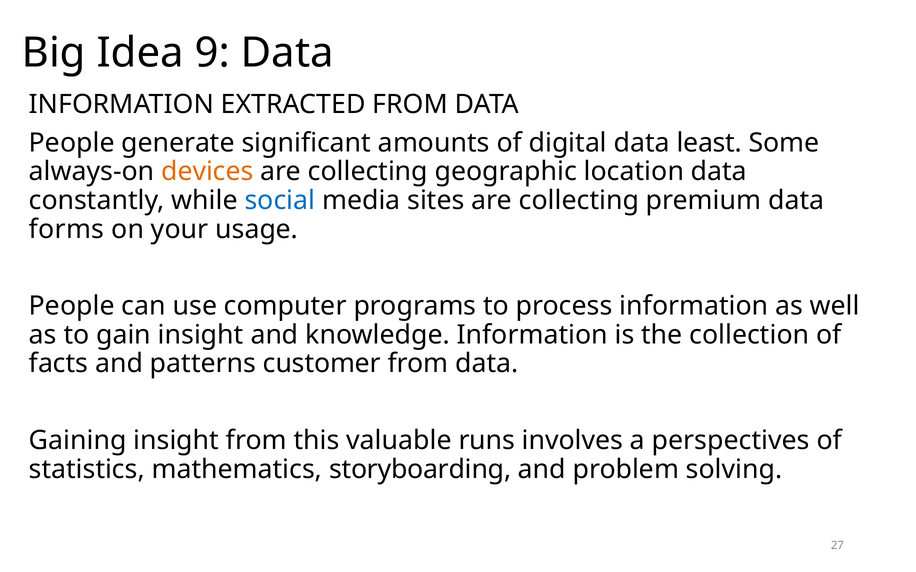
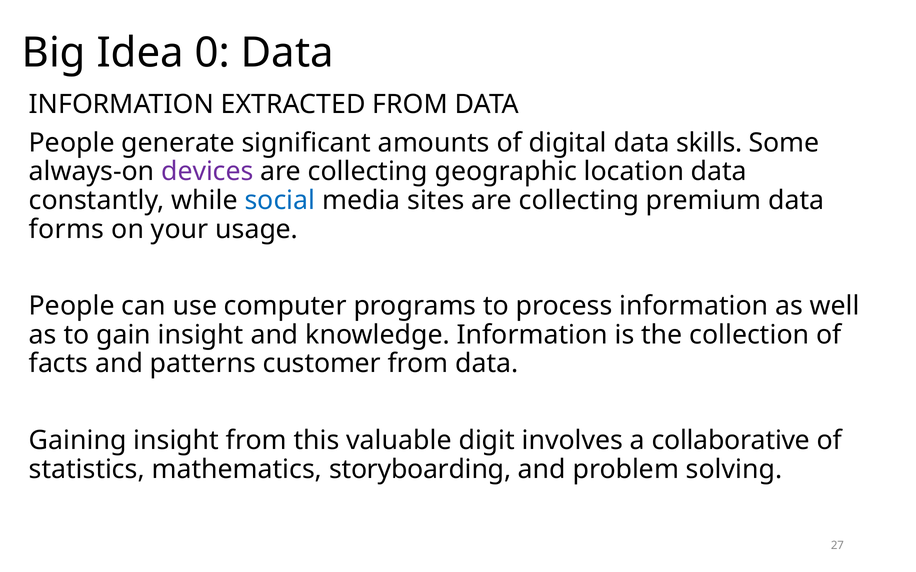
9: 9 -> 0
least: least -> skills
devices colour: orange -> purple
runs: runs -> digit
perspectives: perspectives -> collaborative
